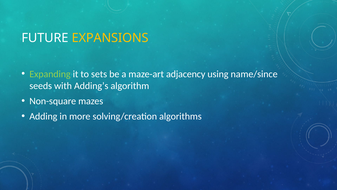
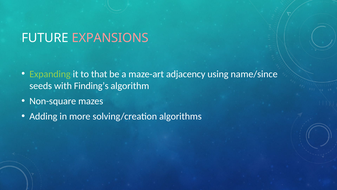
EXPANSIONS colour: yellow -> pink
sets: sets -> that
Adding’s: Adding’s -> Finding’s
